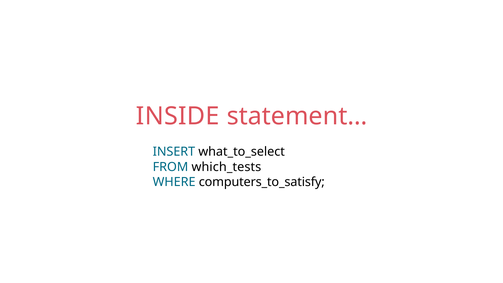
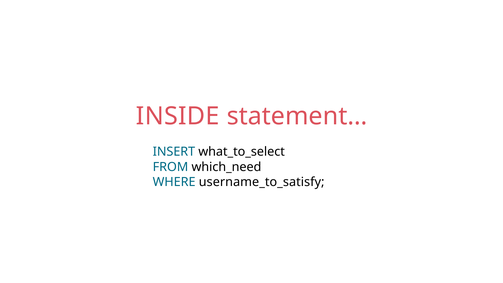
which_tests: which_tests -> which_need
computers_to_satisfy: computers_to_satisfy -> username_to_satisfy
